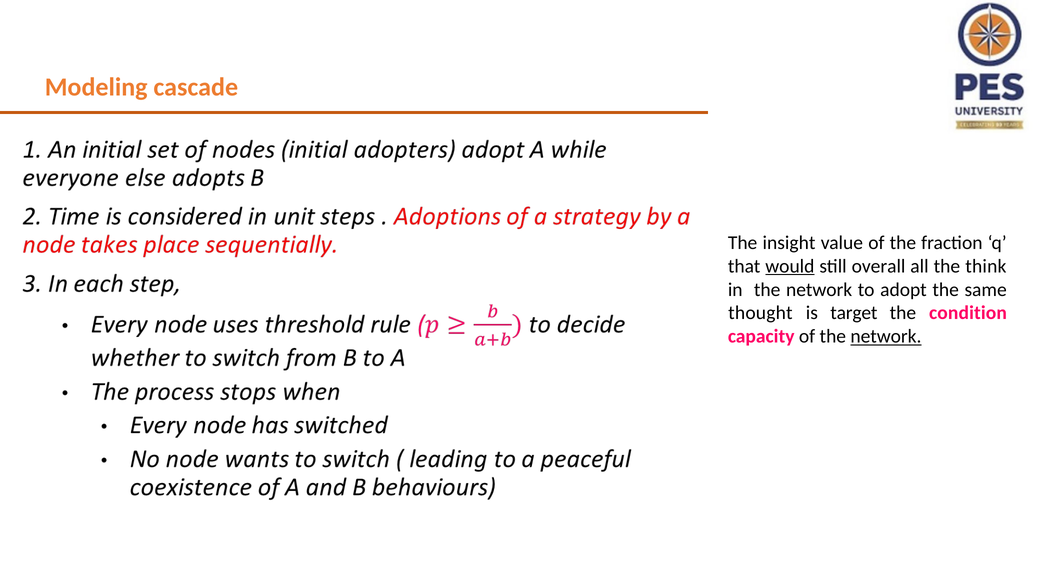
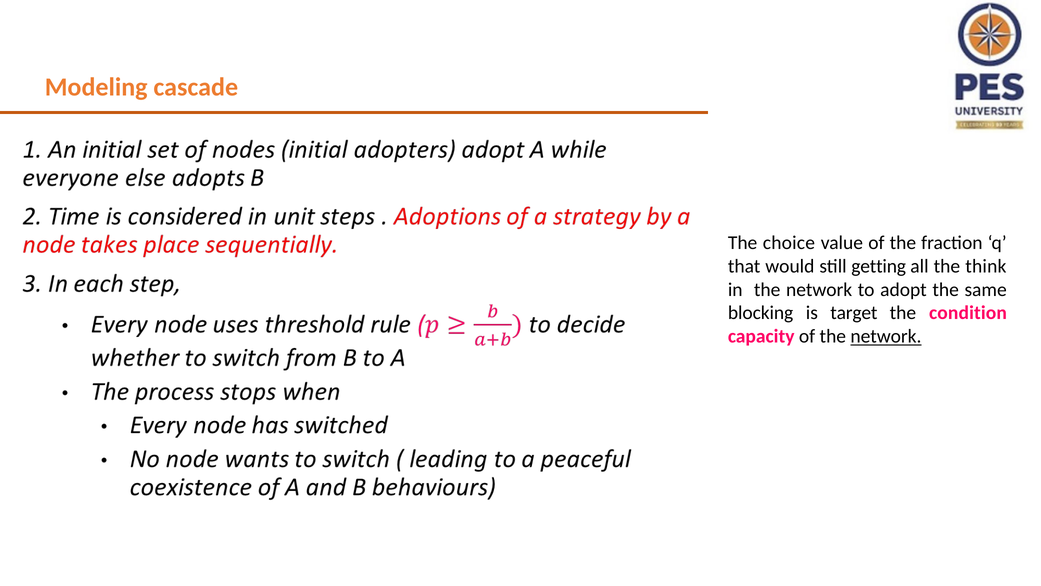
insight: insight -> choice
would underline: present -> none
overall: overall -> getting
thought: thought -> blocking
